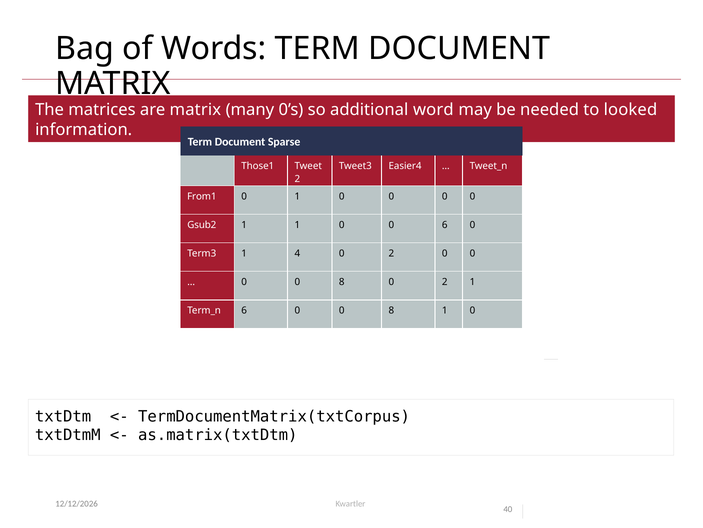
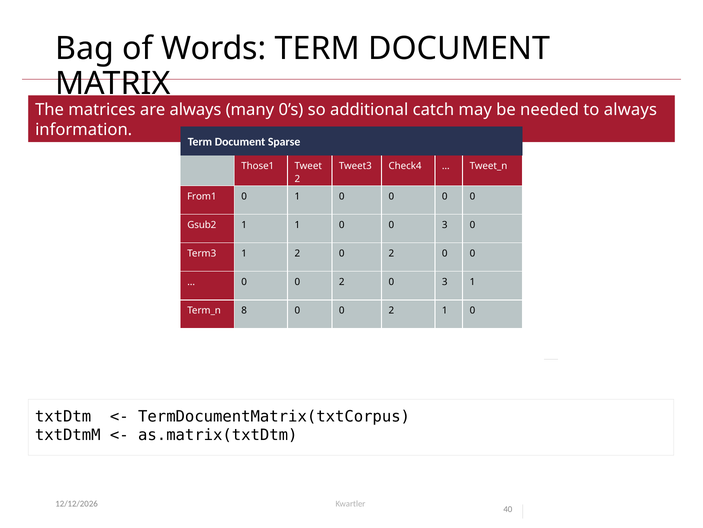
are matrix: matrix -> always
word: word -> catch
to looked: looked -> always
Easier4: Easier4 -> Check4
0 0 6: 6 -> 3
1 4: 4 -> 2
8 at (342, 282): 8 -> 2
2 at (445, 282): 2 -> 3
6 at (244, 310): 6 -> 8
8 at (391, 310): 8 -> 2
